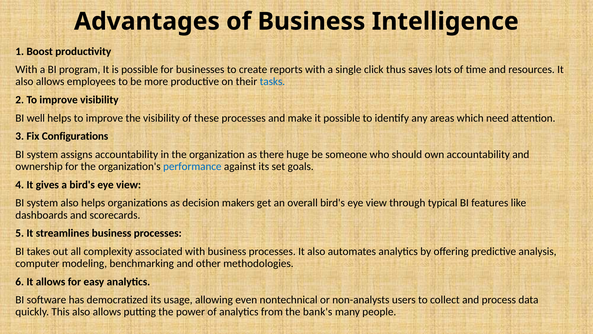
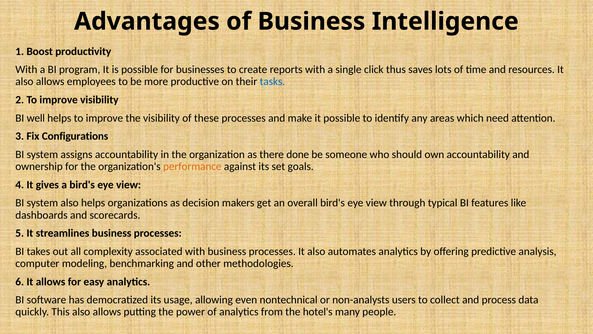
huge: huge -> done
performance colour: blue -> orange
bank's: bank's -> hotel's
